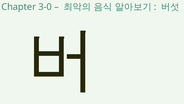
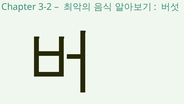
3-0: 3-0 -> 3-2
